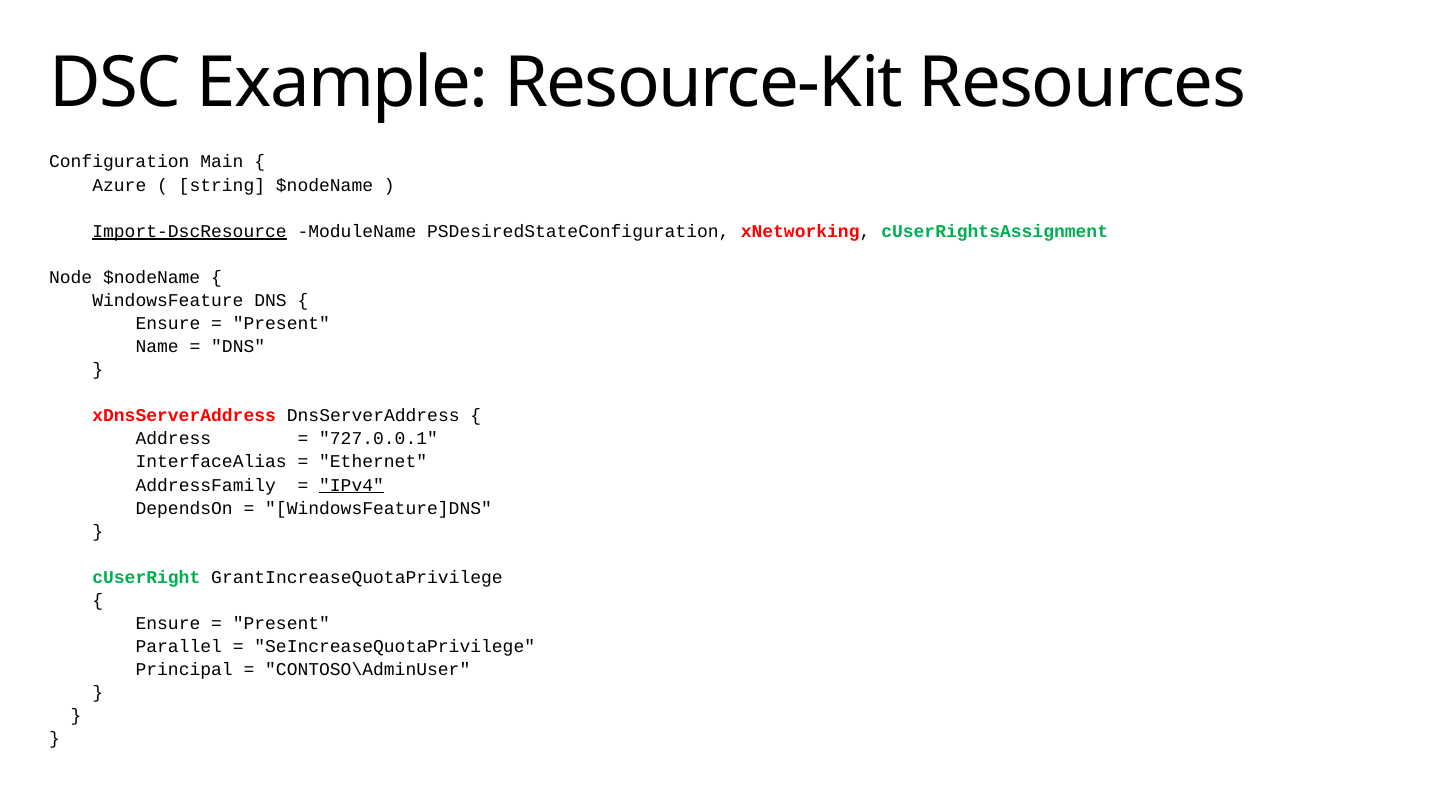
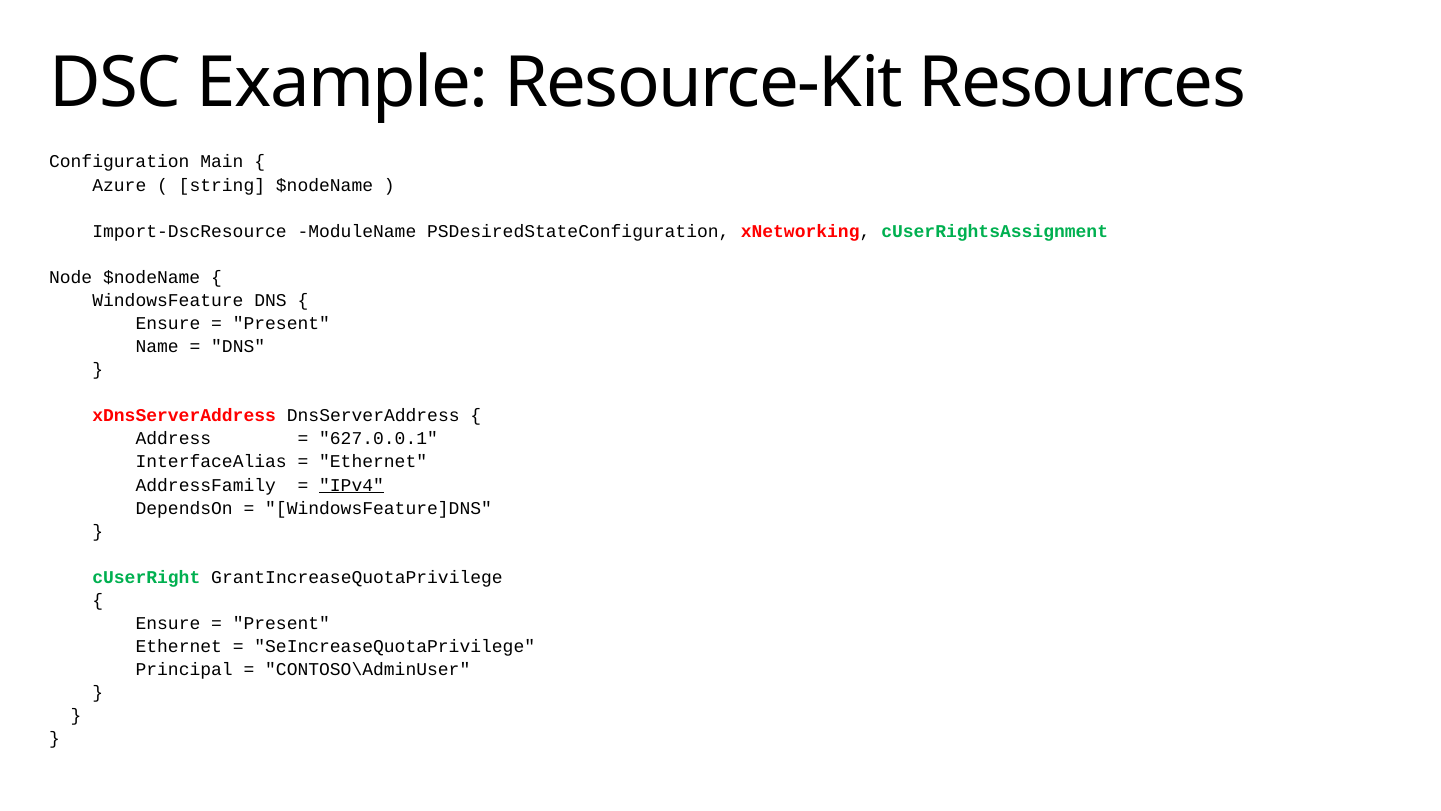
Import-DscResource underline: present -> none
727.0.0.1: 727.0.0.1 -> 627.0.0.1
Parallel at (179, 646): Parallel -> Ethernet
